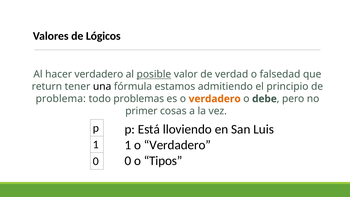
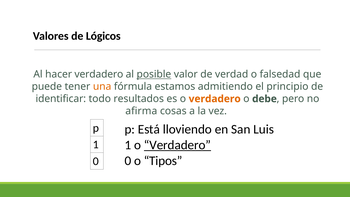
return: return -> puede
una colour: black -> orange
problema: problema -> identificar
problemas: problemas -> resultados
primer: primer -> afirma
Verdadero at (177, 145) underline: none -> present
